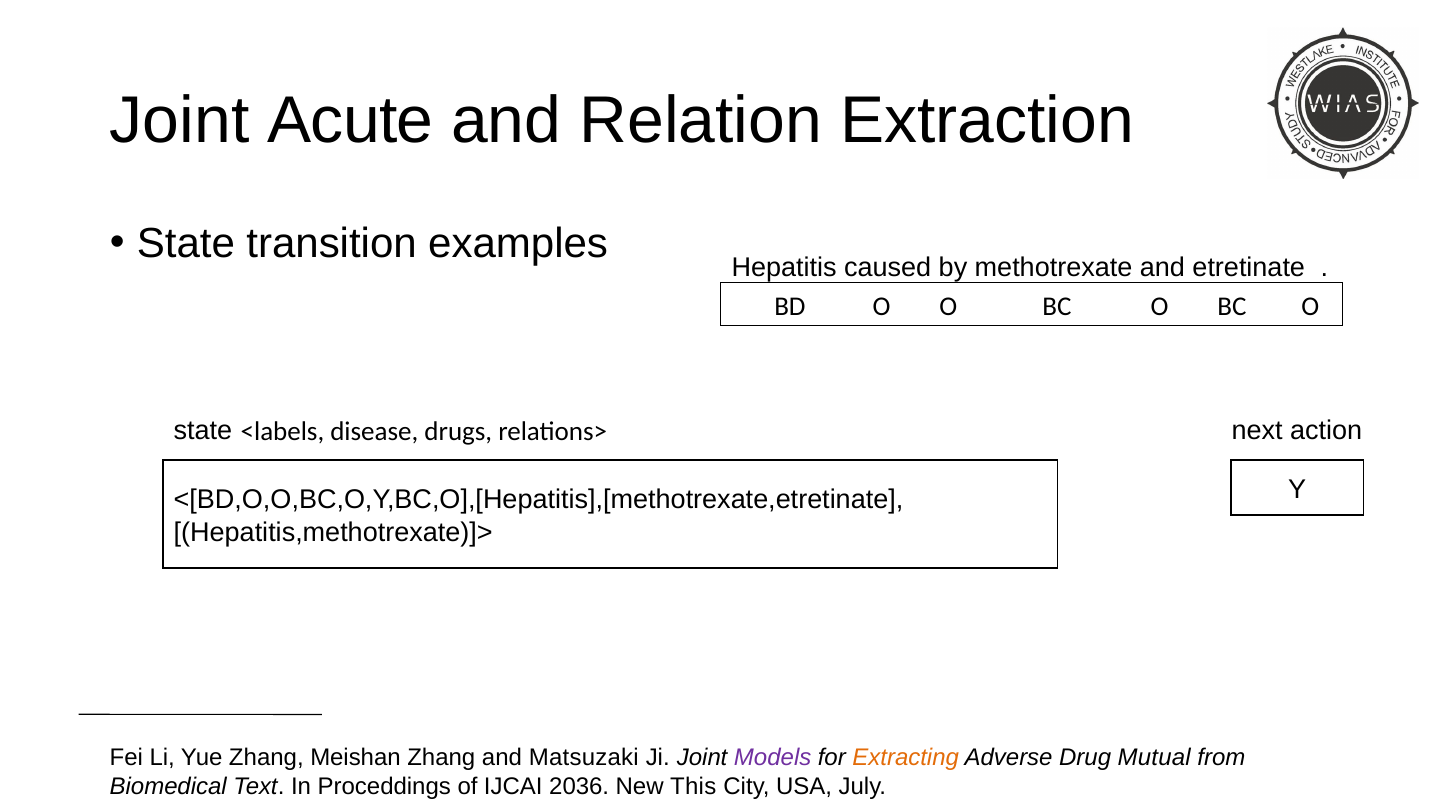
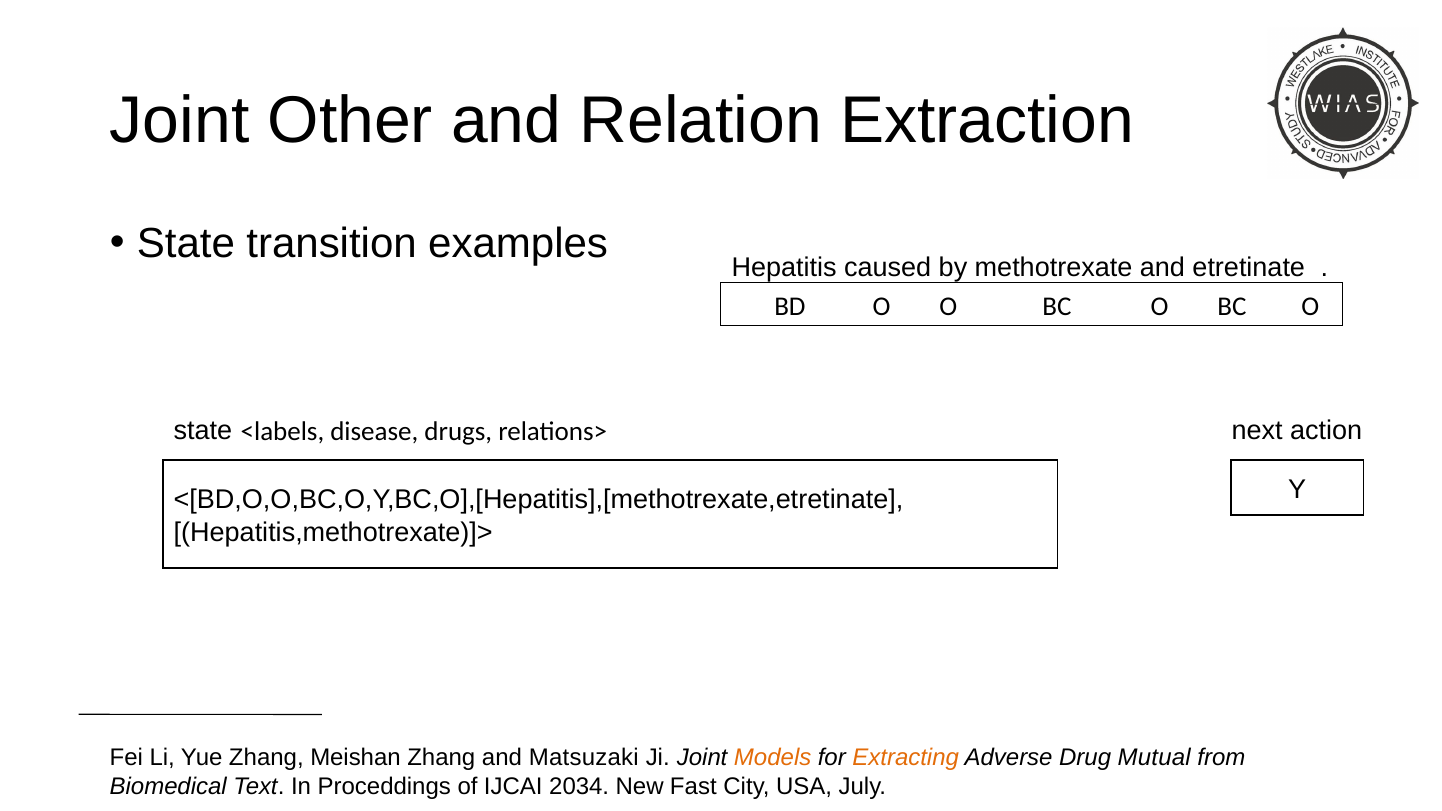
Acute: Acute -> Other
Models colour: purple -> orange
2036: 2036 -> 2034
This: This -> Fast
